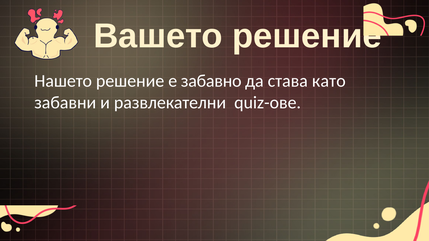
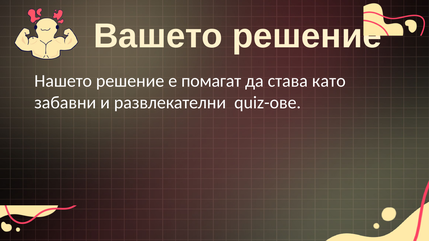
забавно: забавно -> помагат
